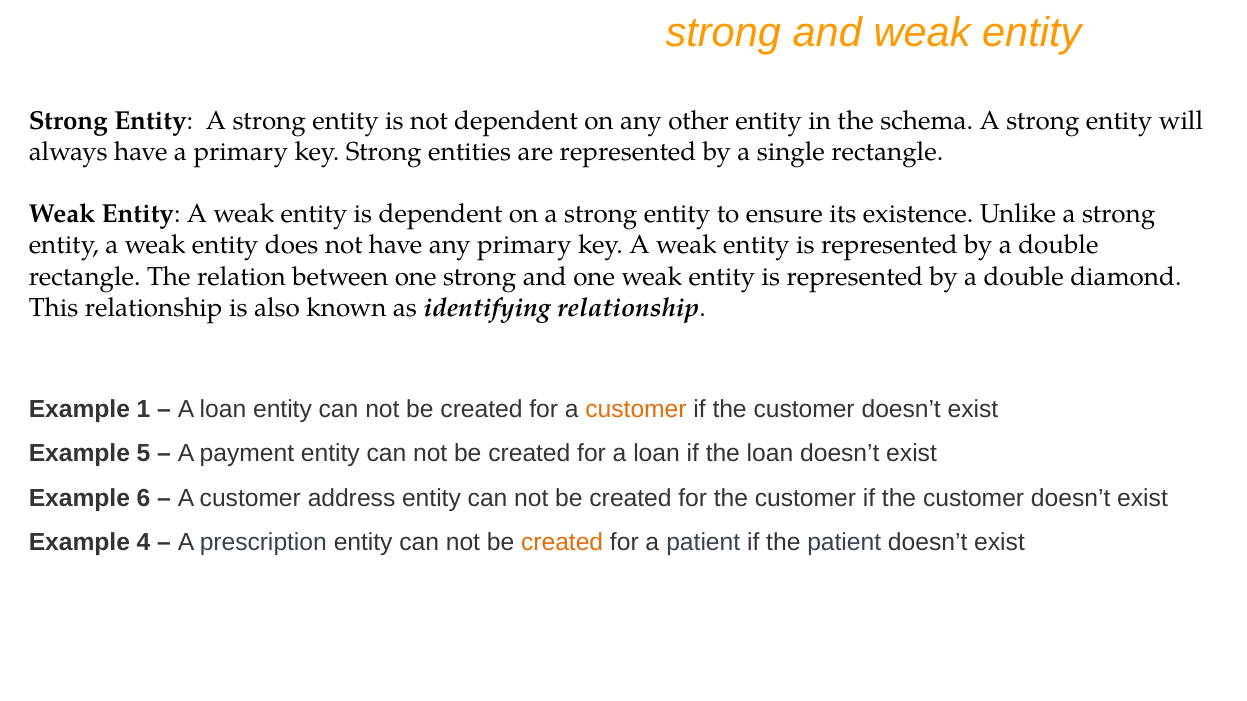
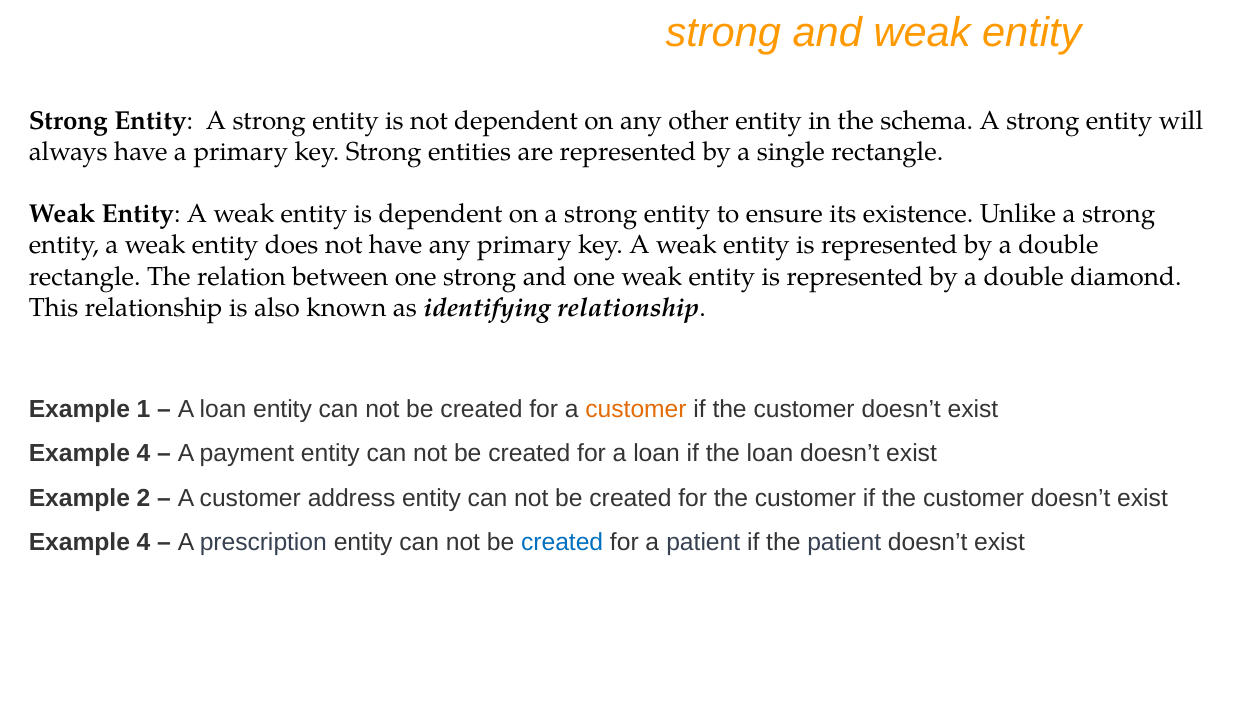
5 at (144, 454): 5 -> 4
6: 6 -> 2
created at (562, 543) colour: orange -> blue
